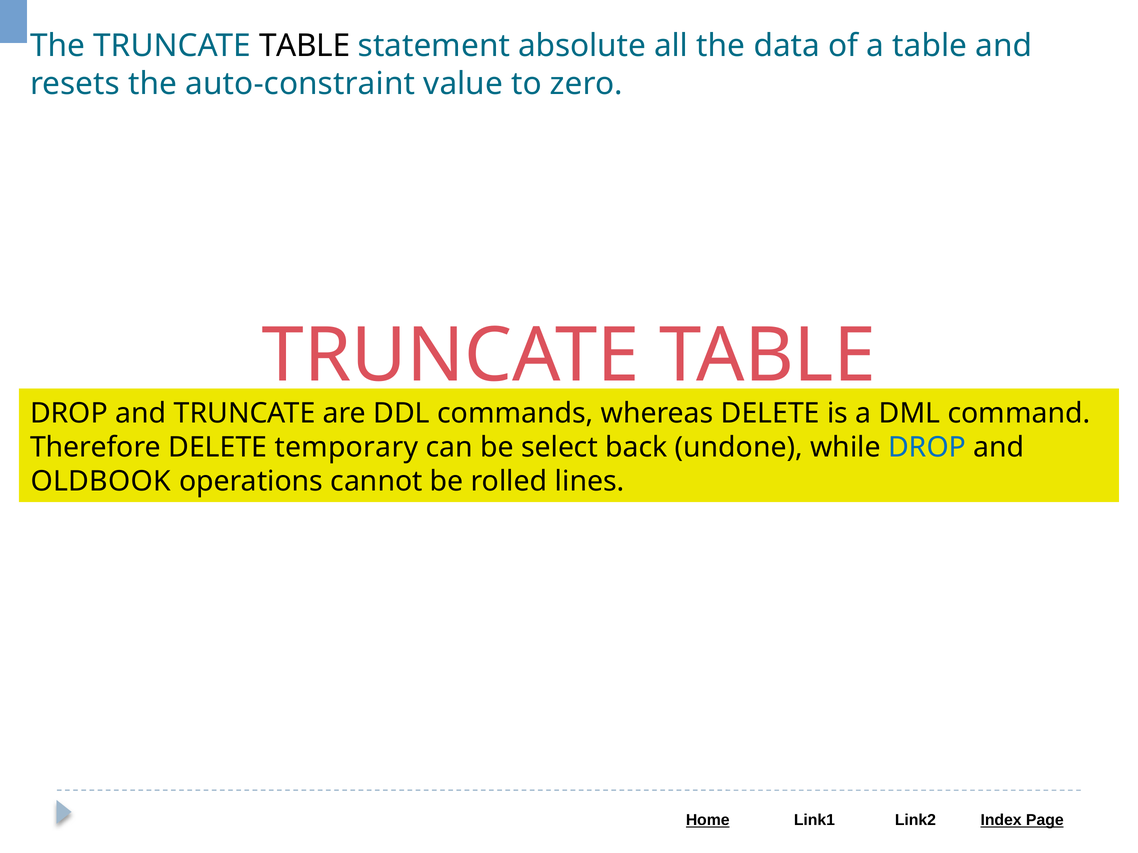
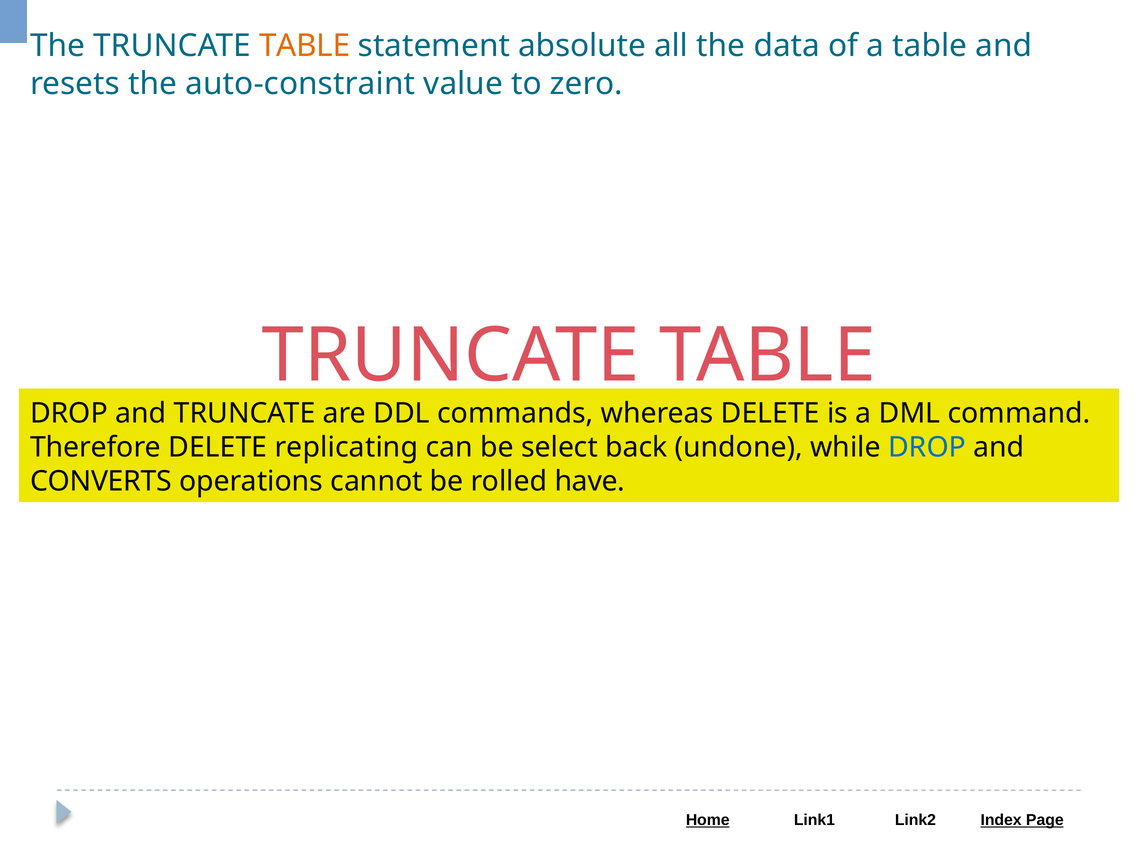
TABLE at (305, 46) colour: black -> orange
temporary: temporary -> replicating
OLDBOOK: OLDBOOK -> CONVERTS
lines: lines -> have
